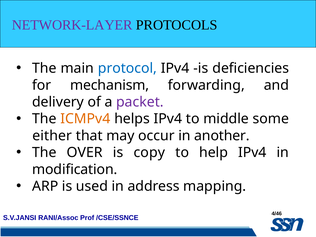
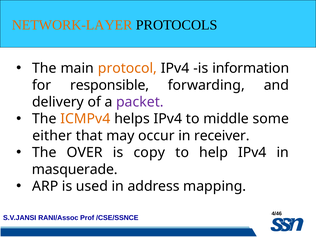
NETWORK-LAYER colour: purple -> orange
protocol colour: blue -> orange
deficiencies: deficiencies -> information
mechanism: mechanism -> responsible
another: another -> receiver
modification: modification -> masquerade
